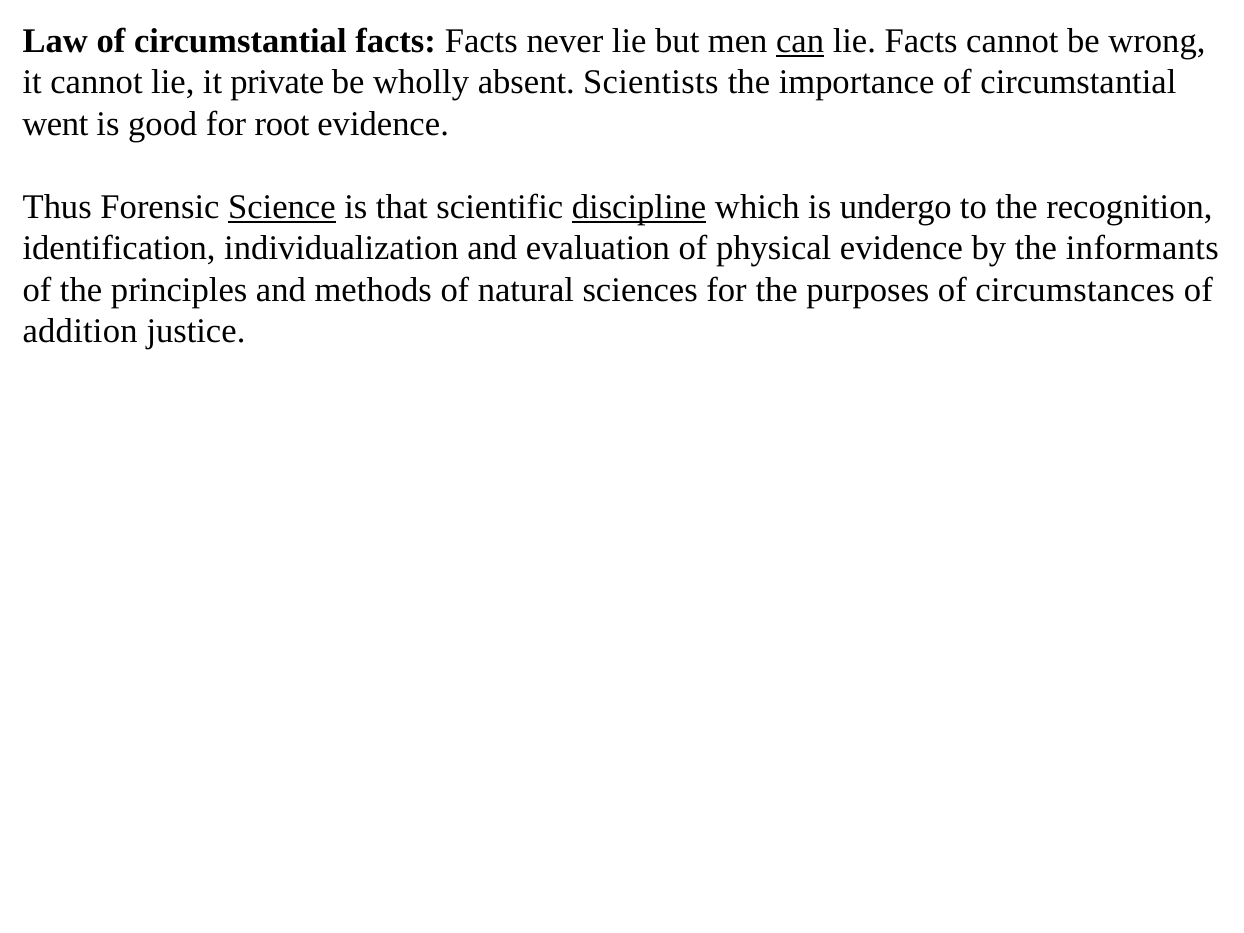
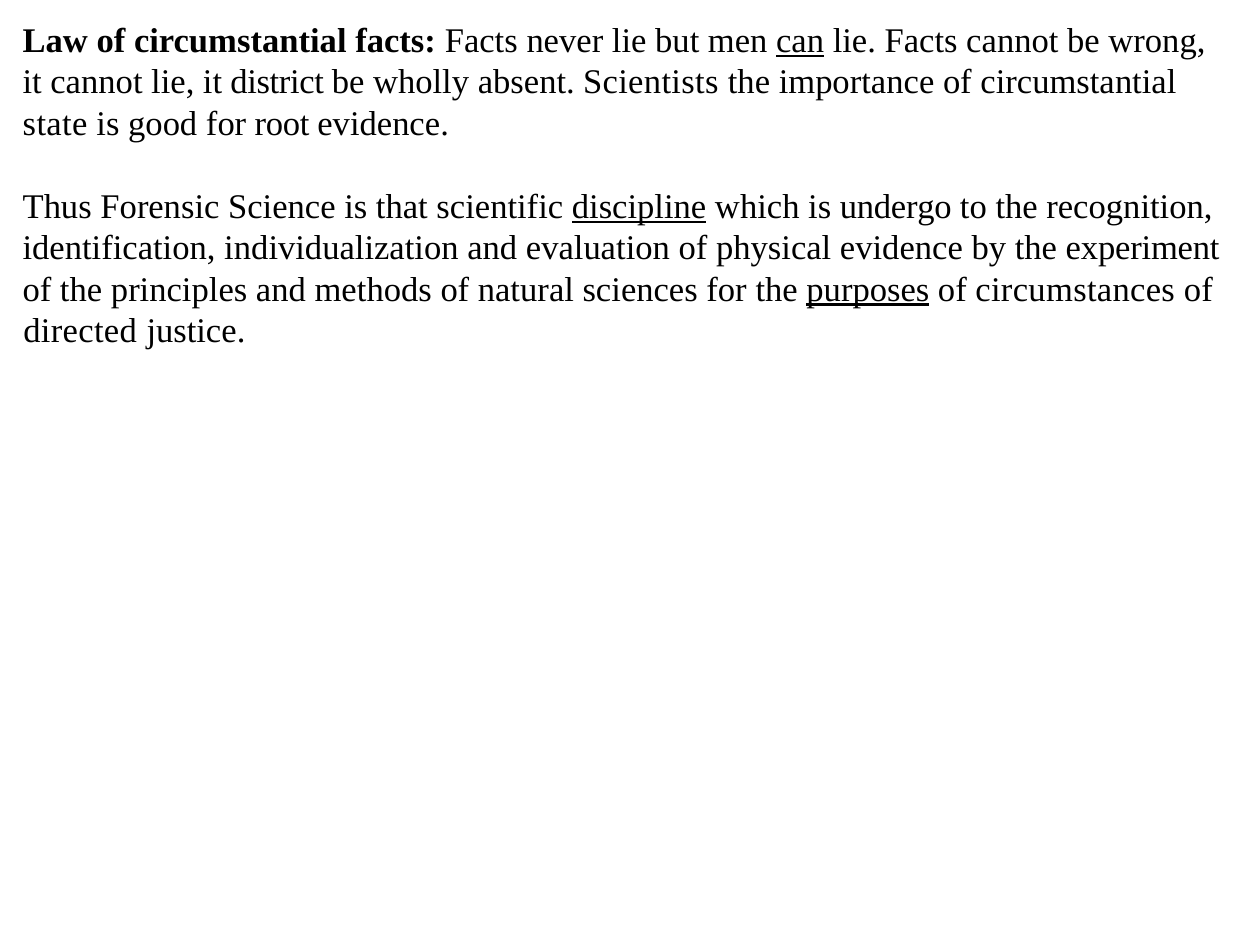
private: private -> district
went: went -> state
Science underline: present -> none
informants: informants -> experiment
purposes underline: none -> present
addition: addition -> directed
